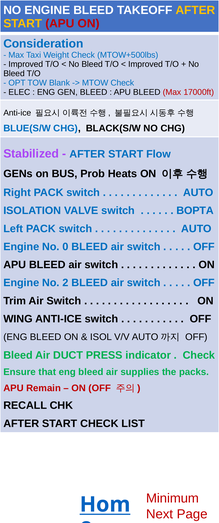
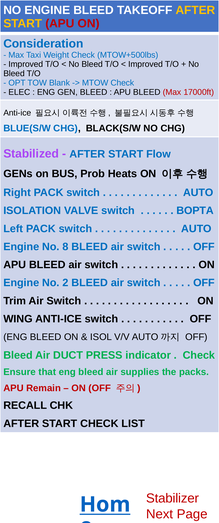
0: 0 -> 8
Minimum: Minimum -> Stabilizer
